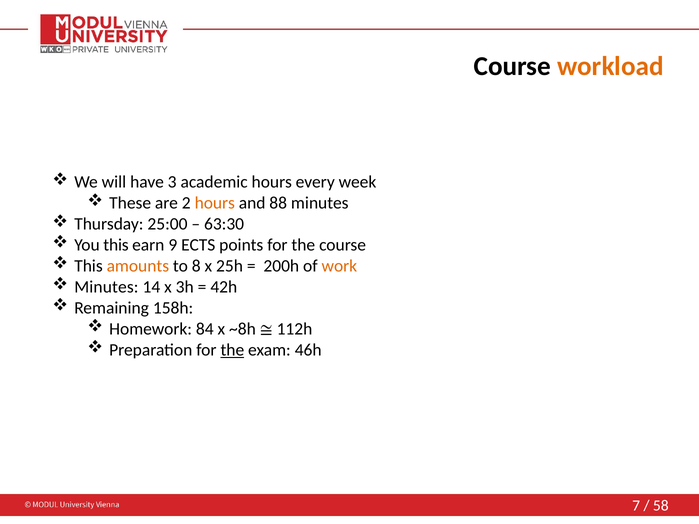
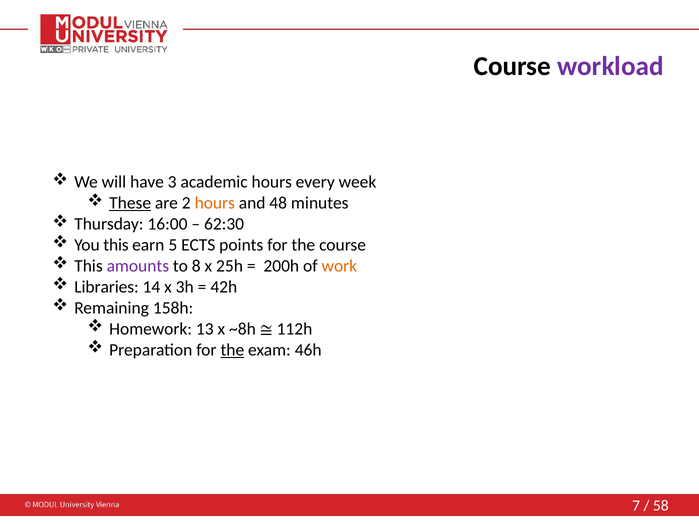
workload colour: orange -> purple
These underline: none -> present
88: 88 -> 48
25:00: 25:00 -> 16:00
63:30: 63:30 -> 62:30
9: 9 -> 5
amounts colour: orange -> purple
Minutes at (106, 287): Minutes -> Libraries
84: 84 -> 13
